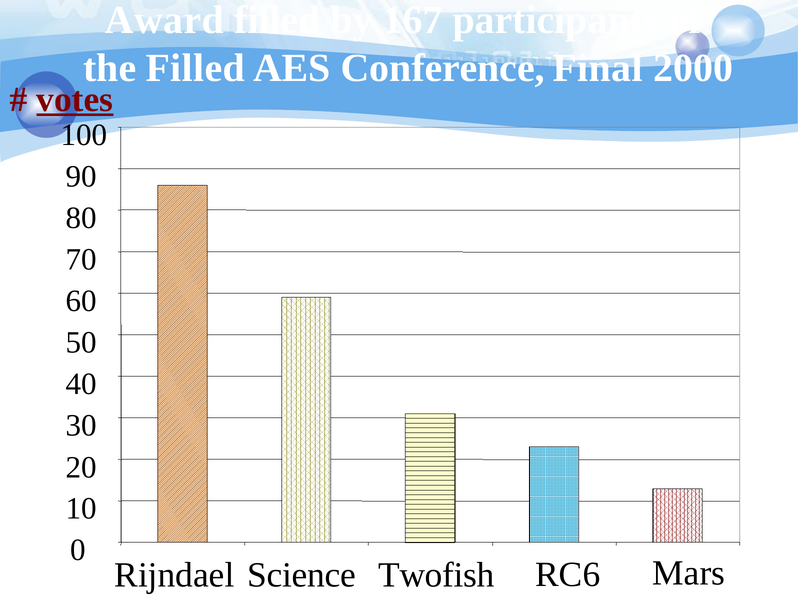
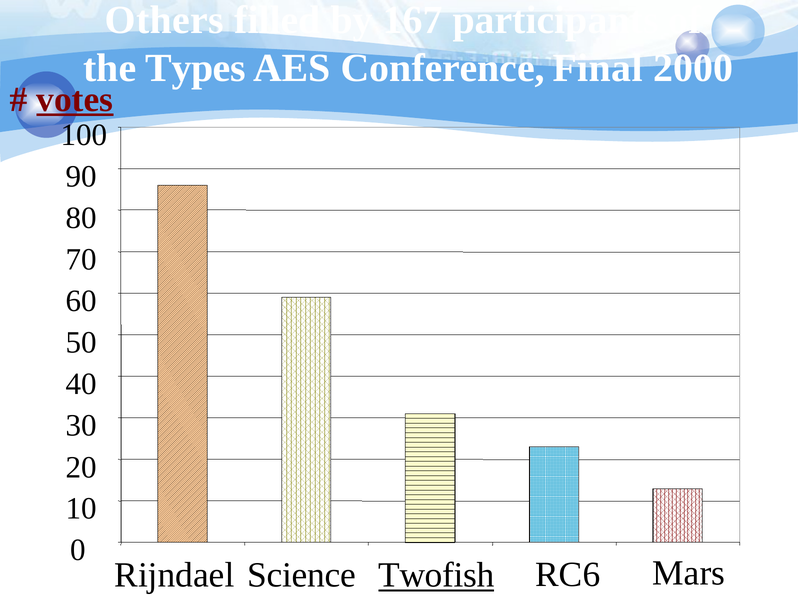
Award: Award -> Others
the Filled: Filled -> Types
Twofish underline: none -> present
